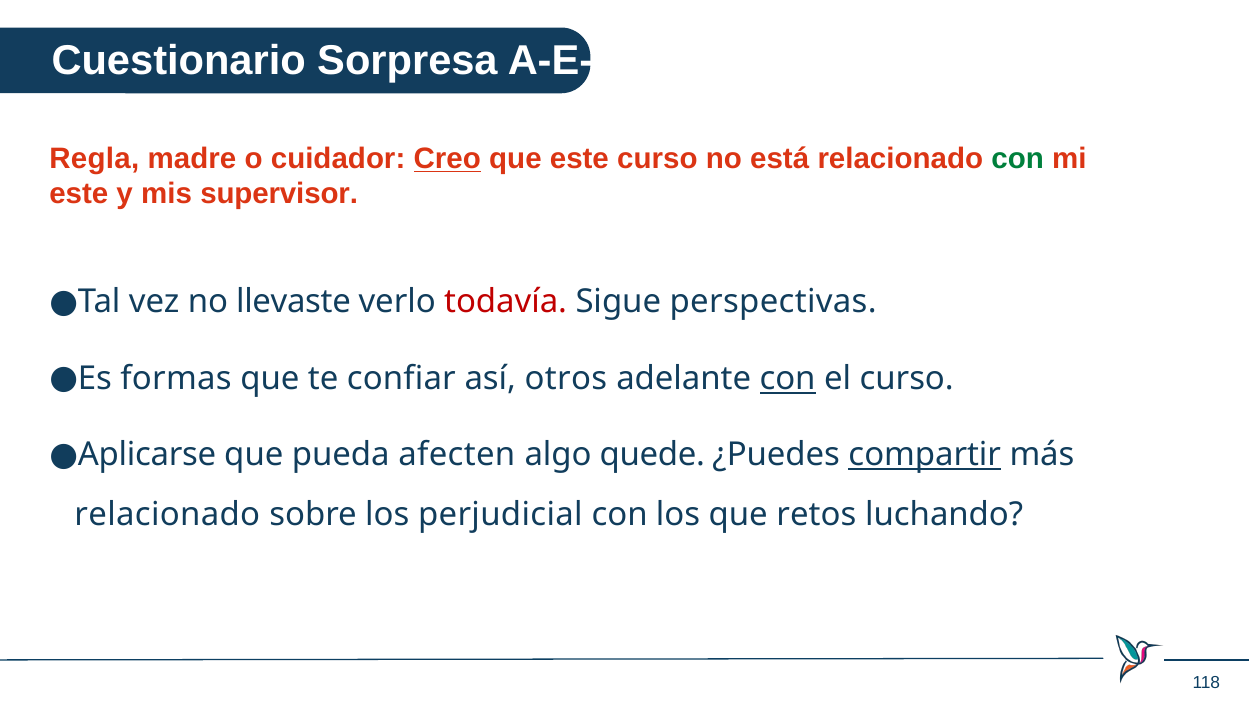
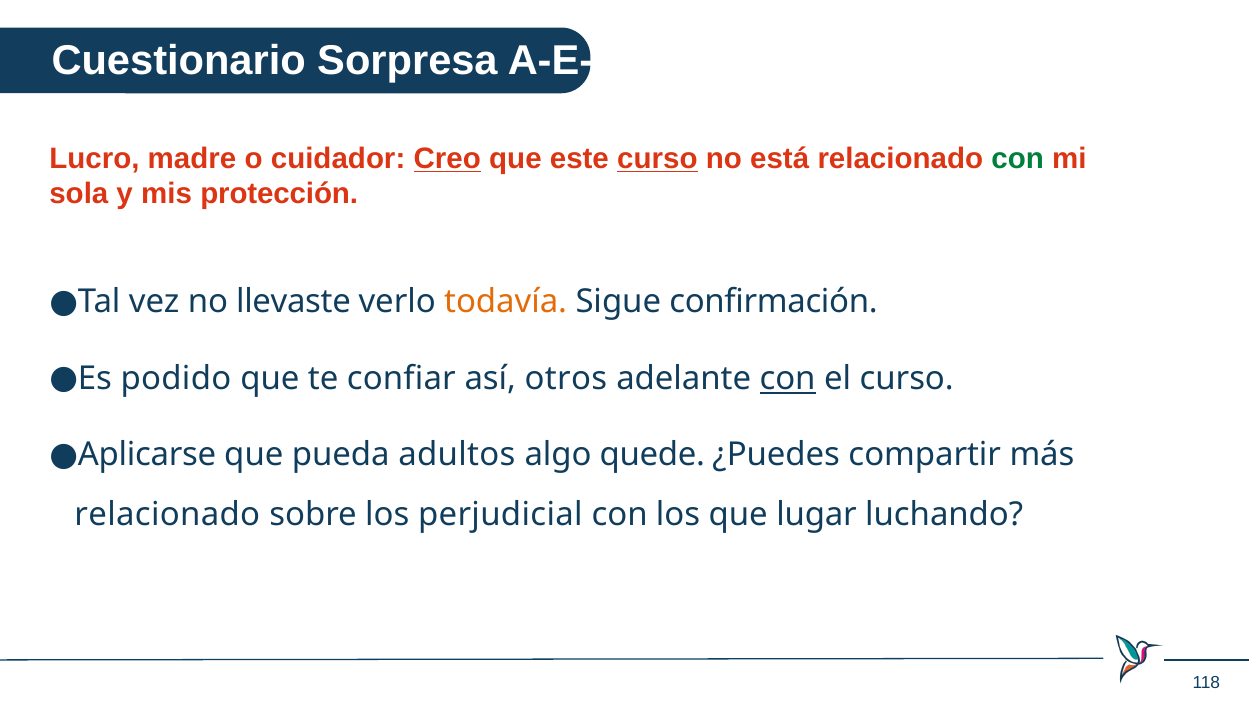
Regla: Regla -> Lucro
curso at (657, 159) underline: none -> present
este at (79, 194): este -> sola
supervisor: supervisor -> protección
todavía colour: red -> orange
perspectivas: perspectivas -> confirmación
formas: formas -> podido
afecten: afecten -> adultos
compartir underline: present -> none
retos: retos -> lugar
